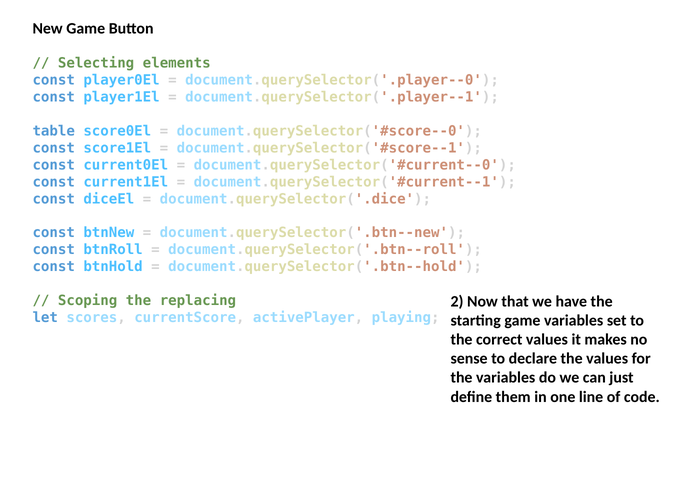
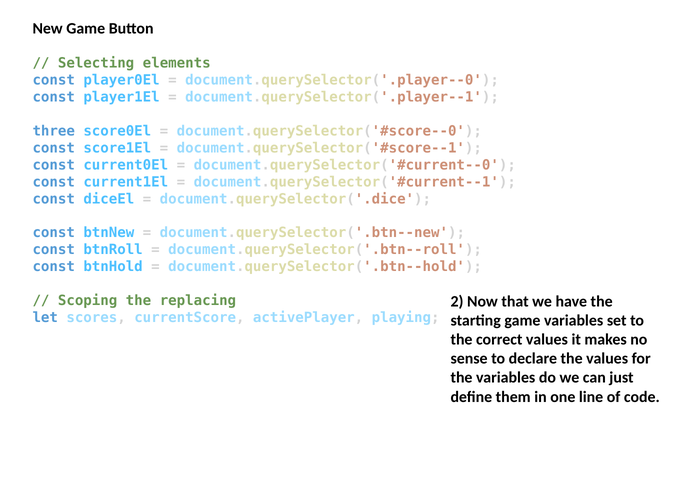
table: table -> three
